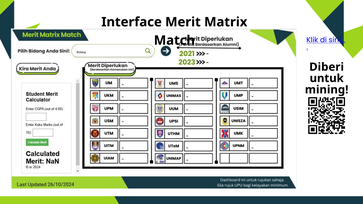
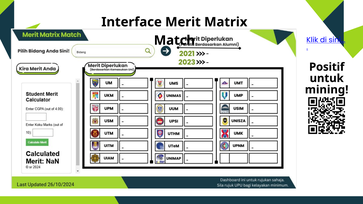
Diberi: Diberi -> Positif
